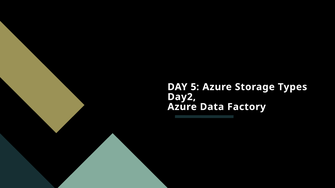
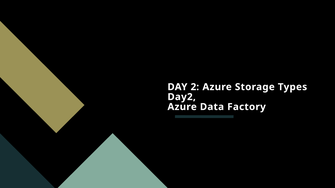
5: 5 -> 2
